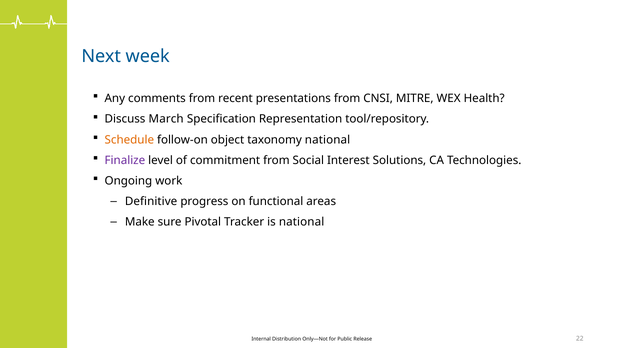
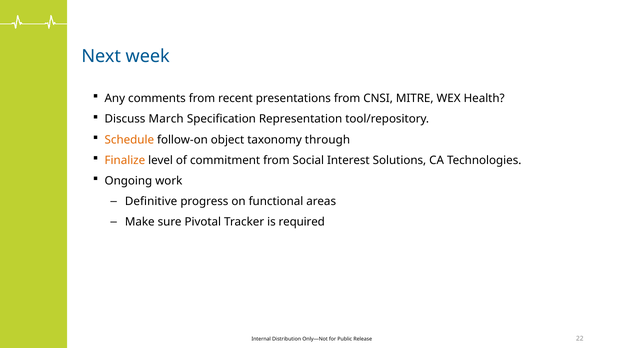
taxonomy national: national -> through
Finalize colour: purple -> orange
is national: national -> required
